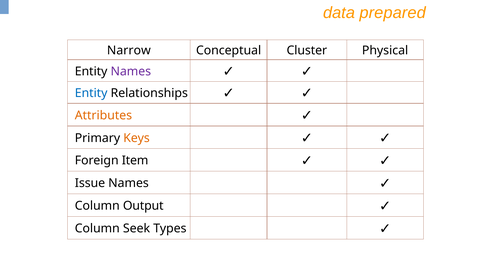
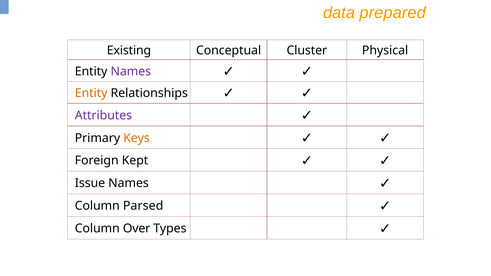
Narrow: Narrow -> Existing
Entity at (91, 93) colour: blue -> orange
Attributes colour: orange -> purple
Item: Item -> Kept
Output: Output -> Parsed
Seek: Seek -> Over
